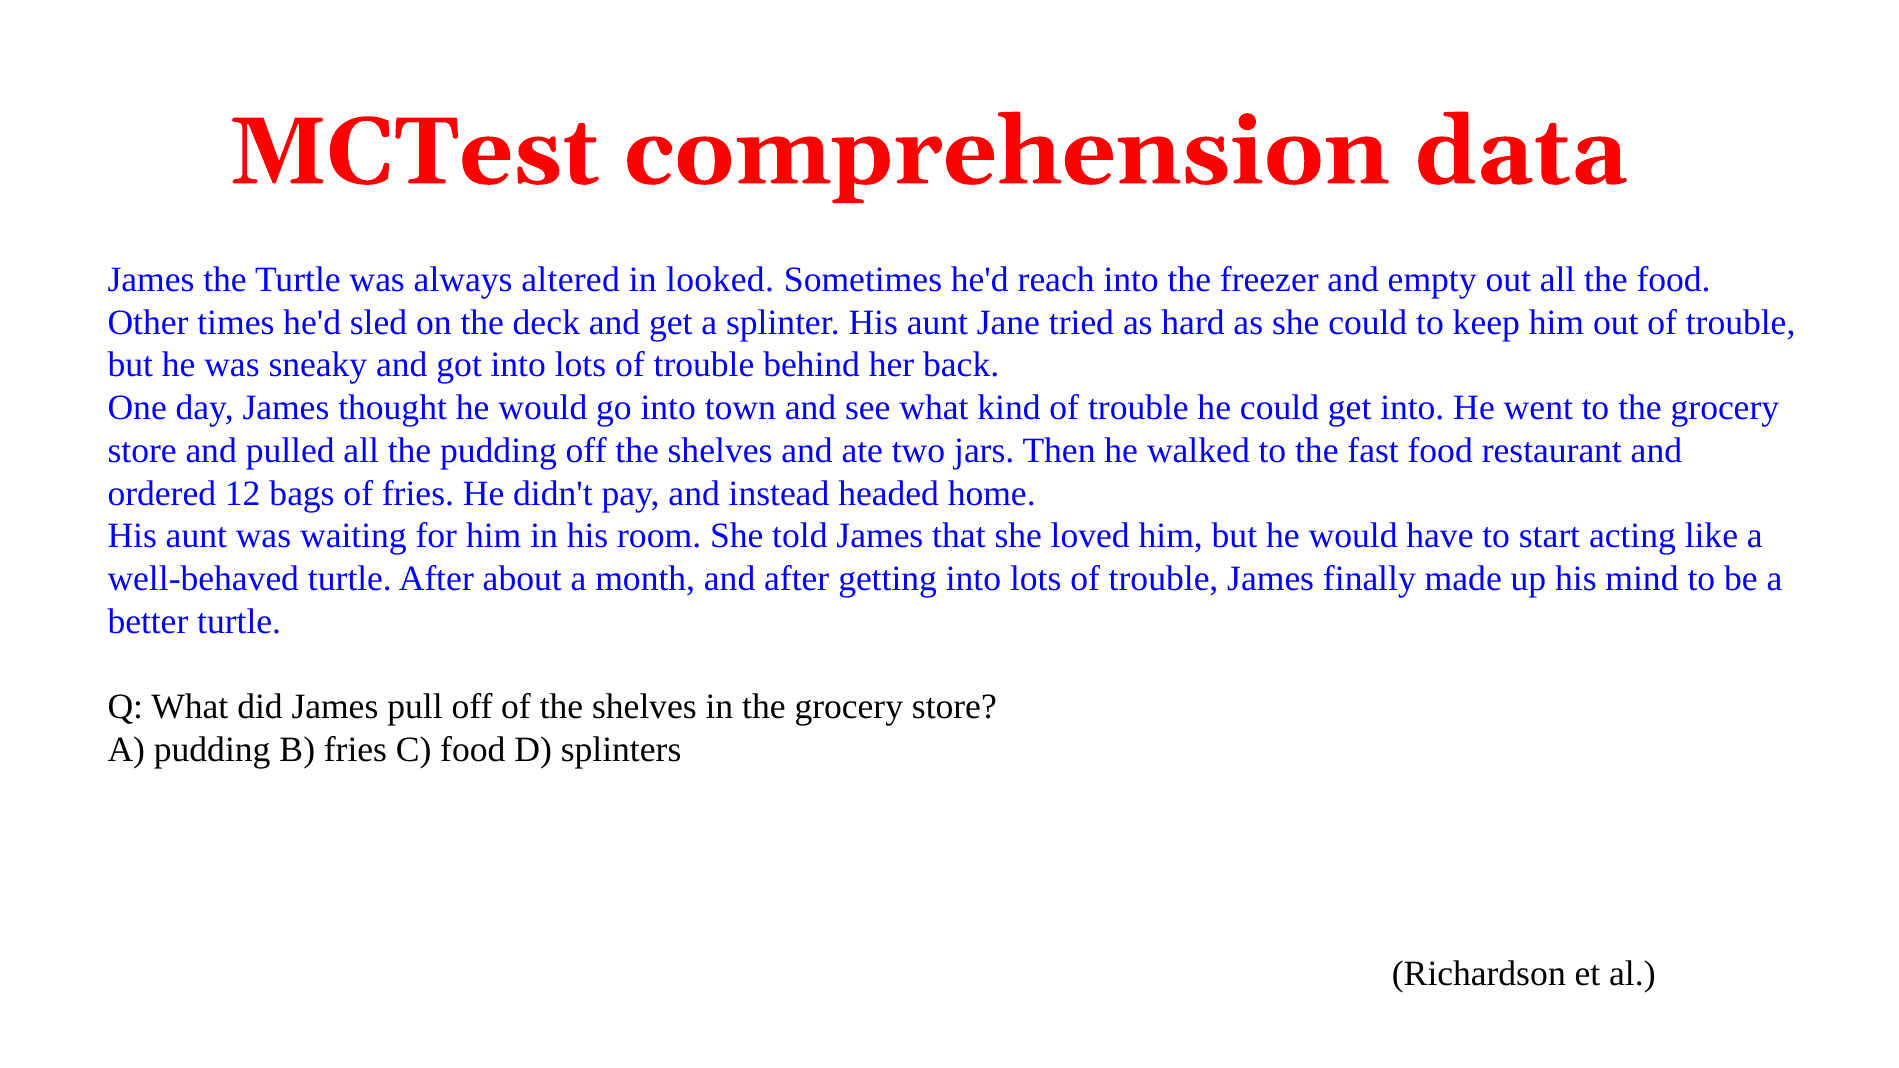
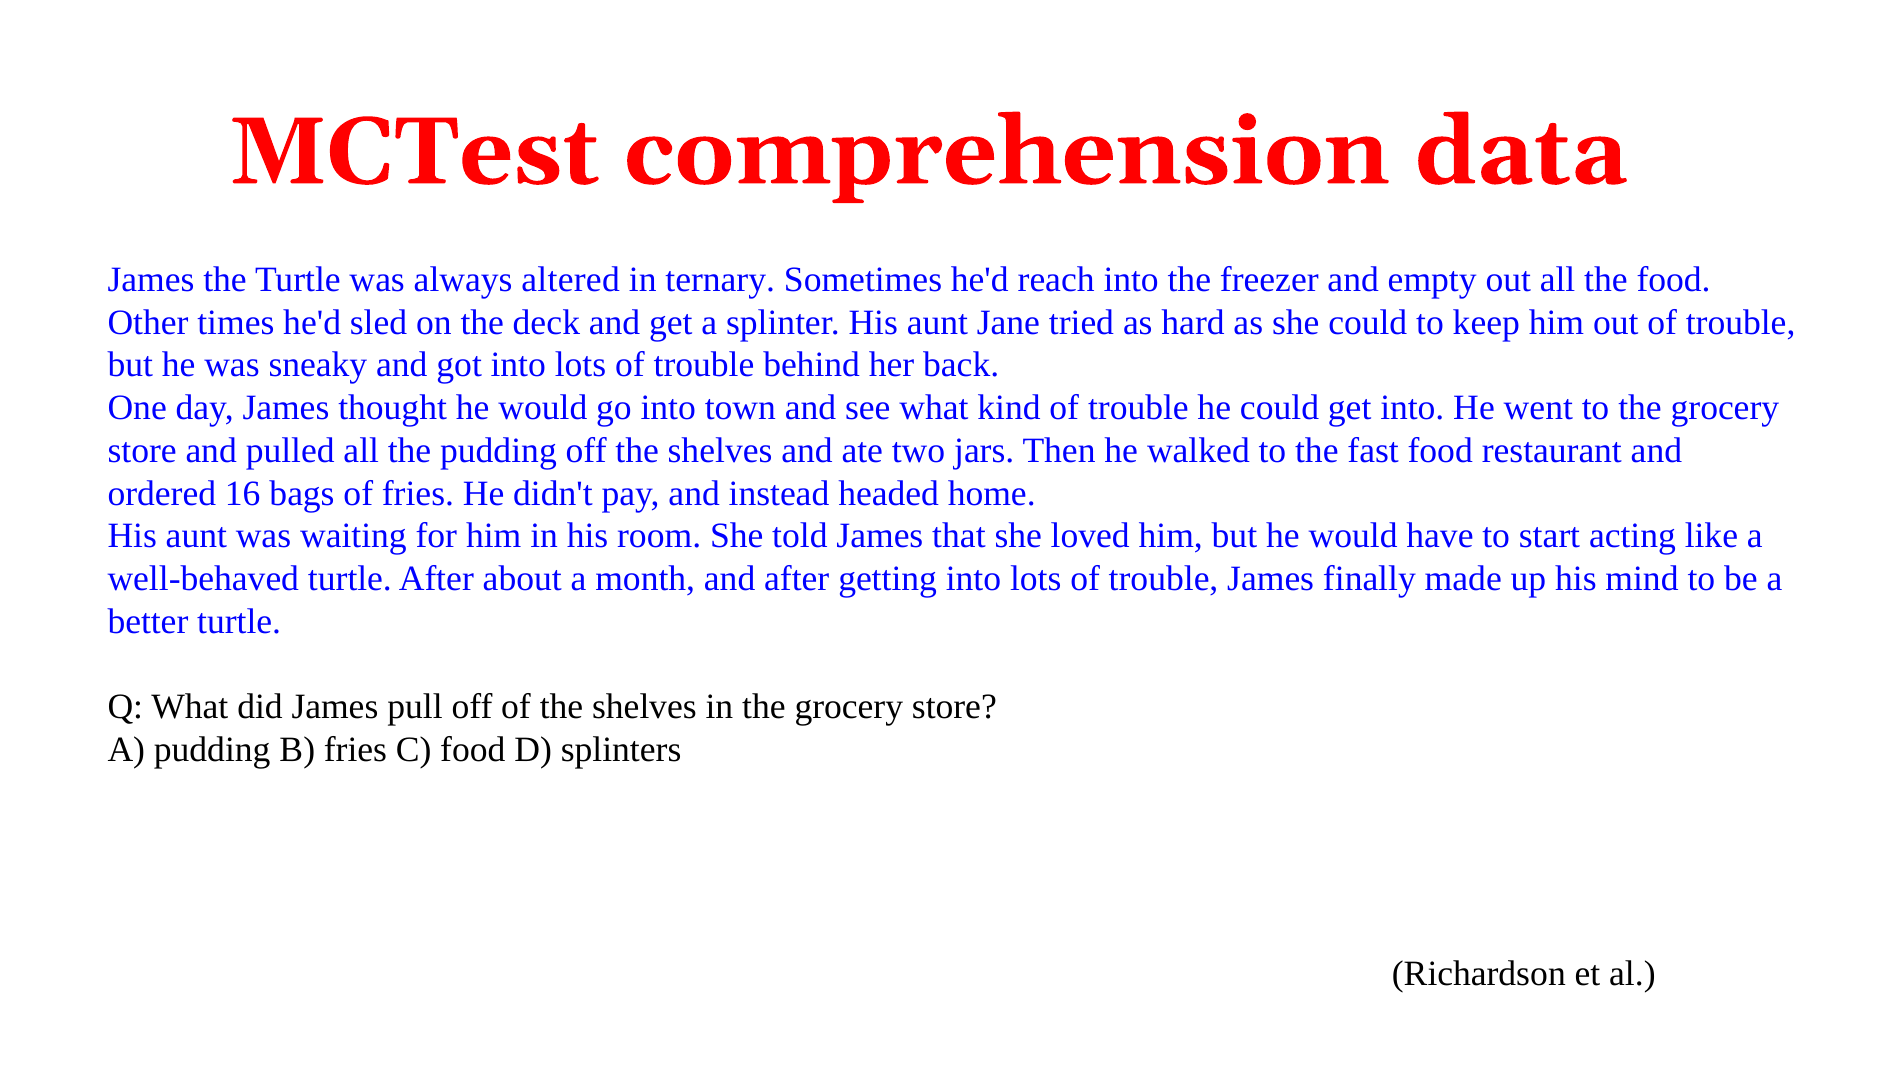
looked: looked -> ternary
12: 12 -> 16
